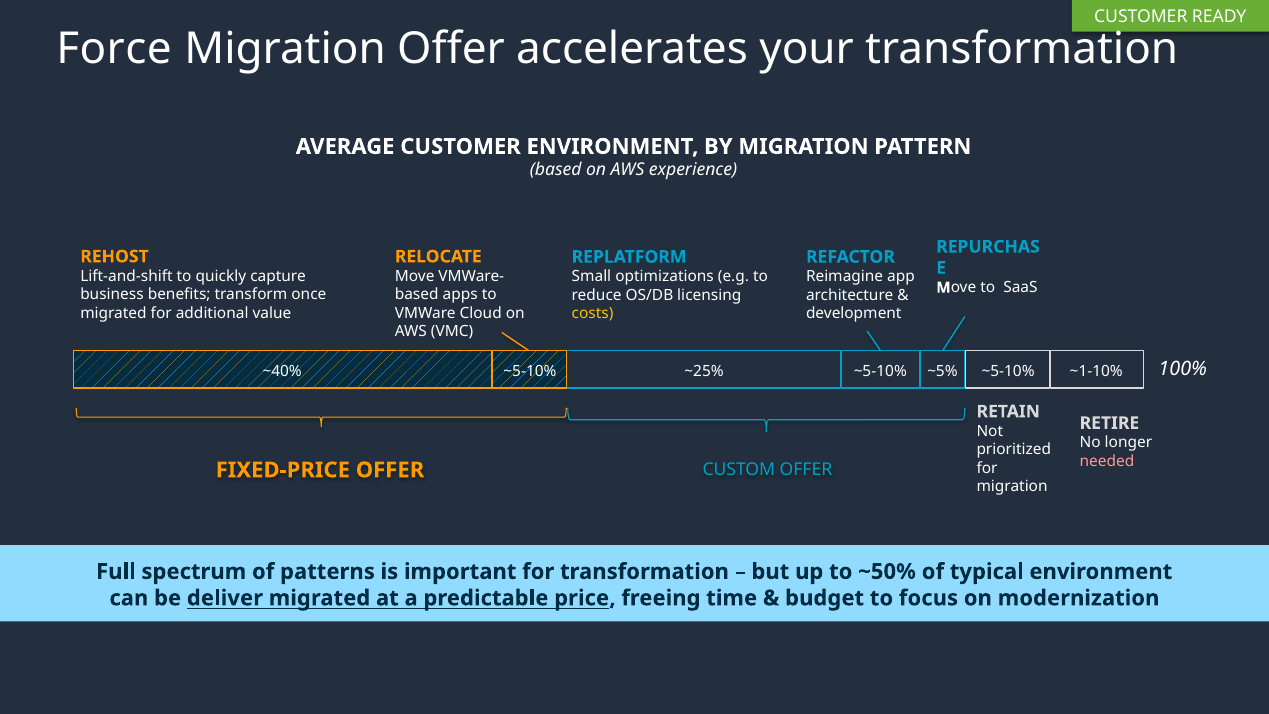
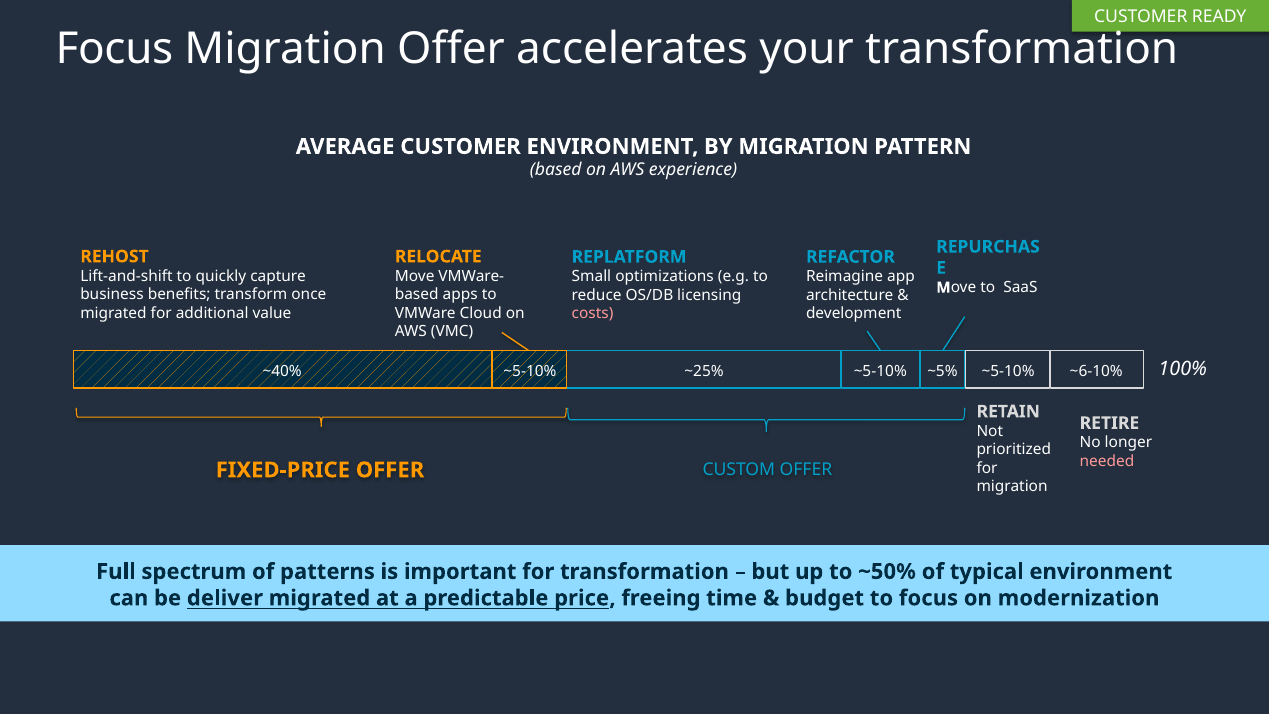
Force at (114, 49): Force -> Focus
costs colour: yellow -> pink
~1-10%: ~1-10% -> ~6-10%
